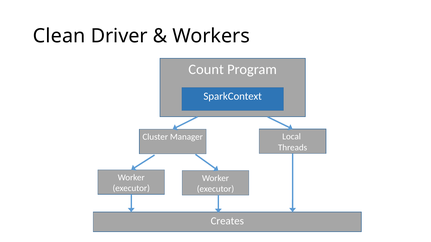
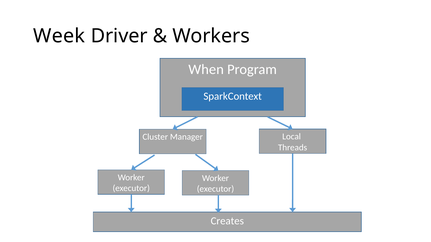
Clean: Clean -> Week
Count: Count -> When
